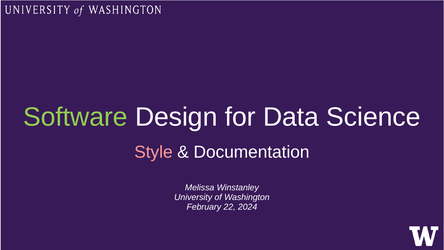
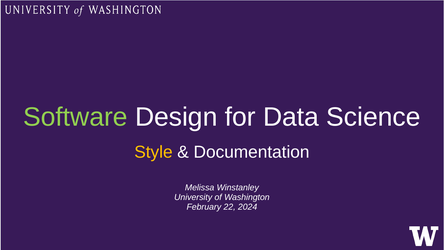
Style colour: pink -> yellow
